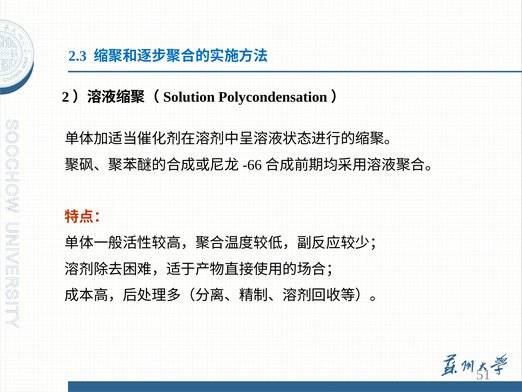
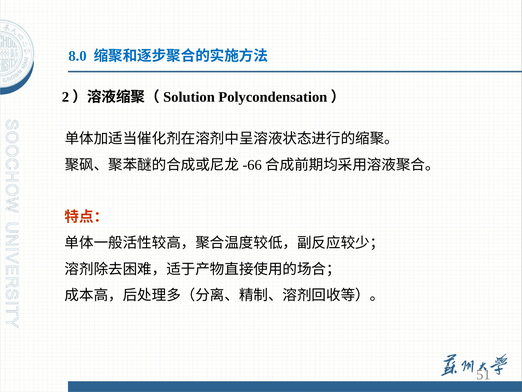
2.3: 2.3 -> 8.0
